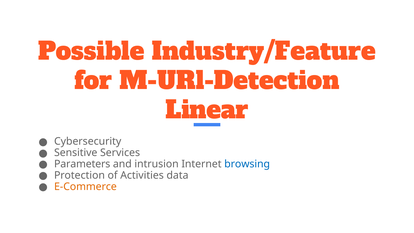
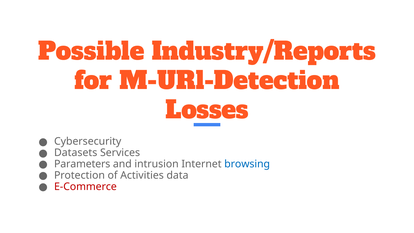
Industry/Feature: Industry/Feature -> Industry/Reports
Linear: Linear -> Losses
Sensitive: Sensitive -> Datasets
E-Commerce colour: orange -> red
